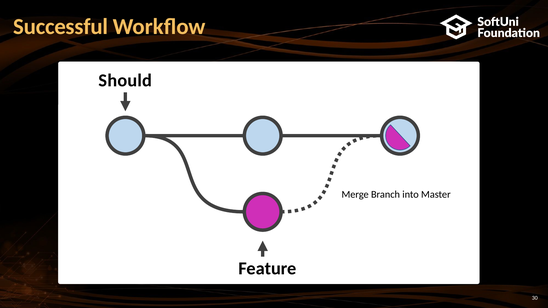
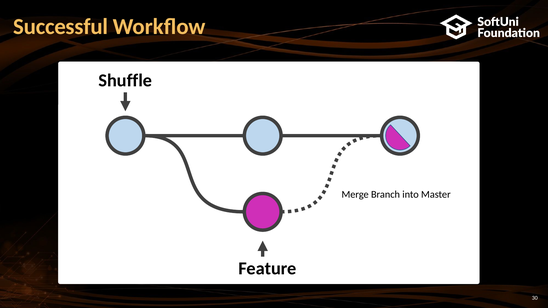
Should: Should -> Shuffle
